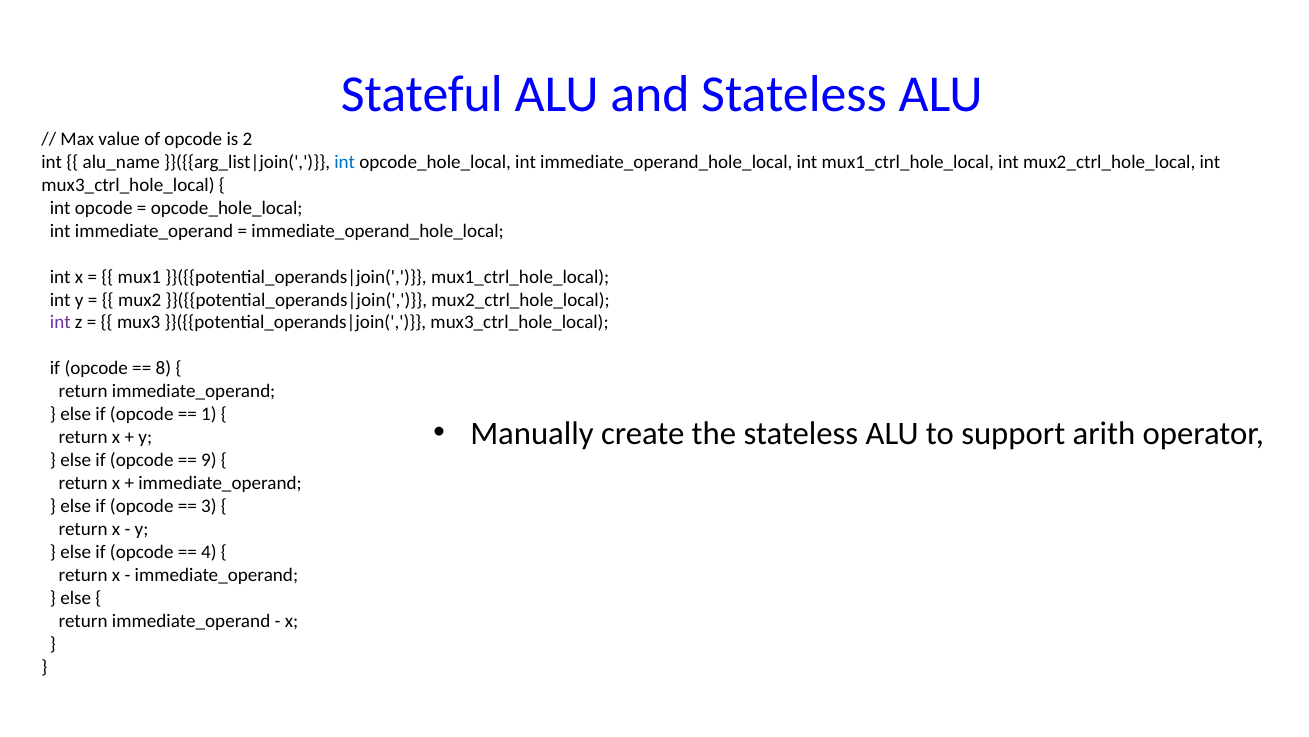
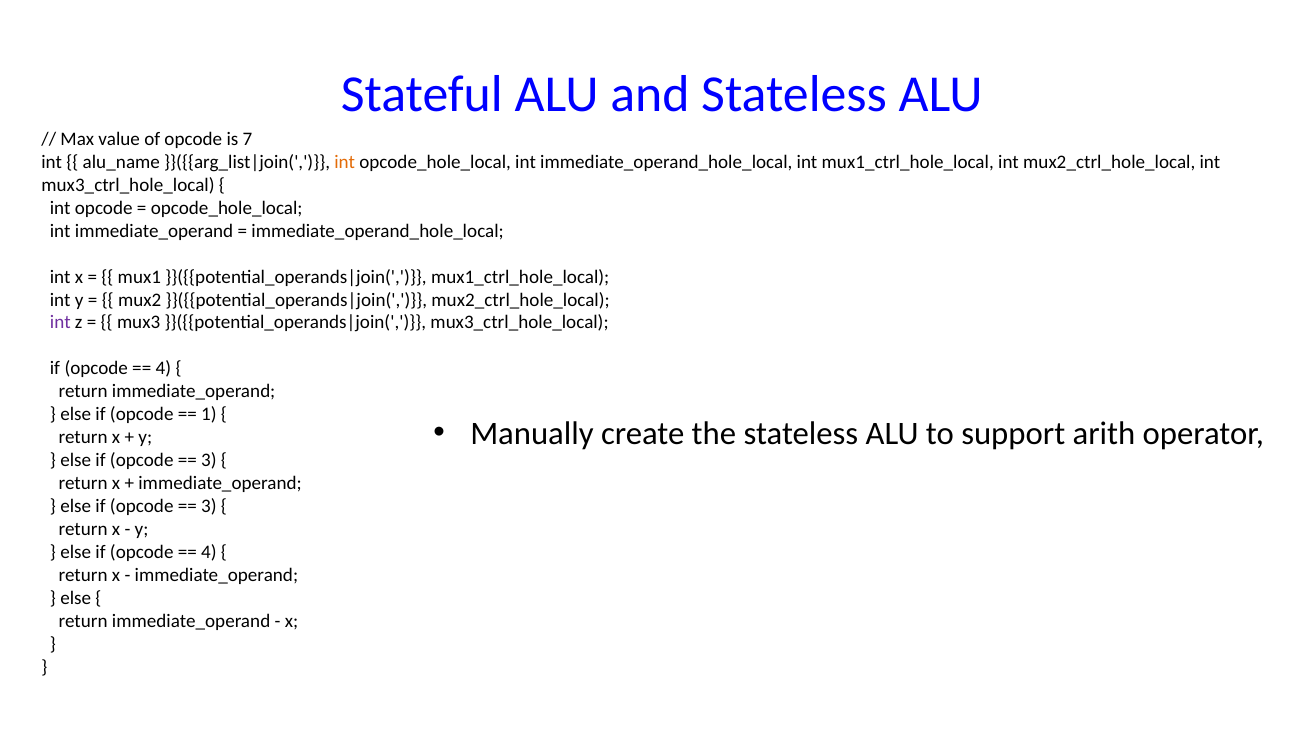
2: 2 -> 7
int at (345, 162) colour: blue -> orange
8 at (163, 368): 8 -> 4
9 at (209, 460): 9 -> 3
